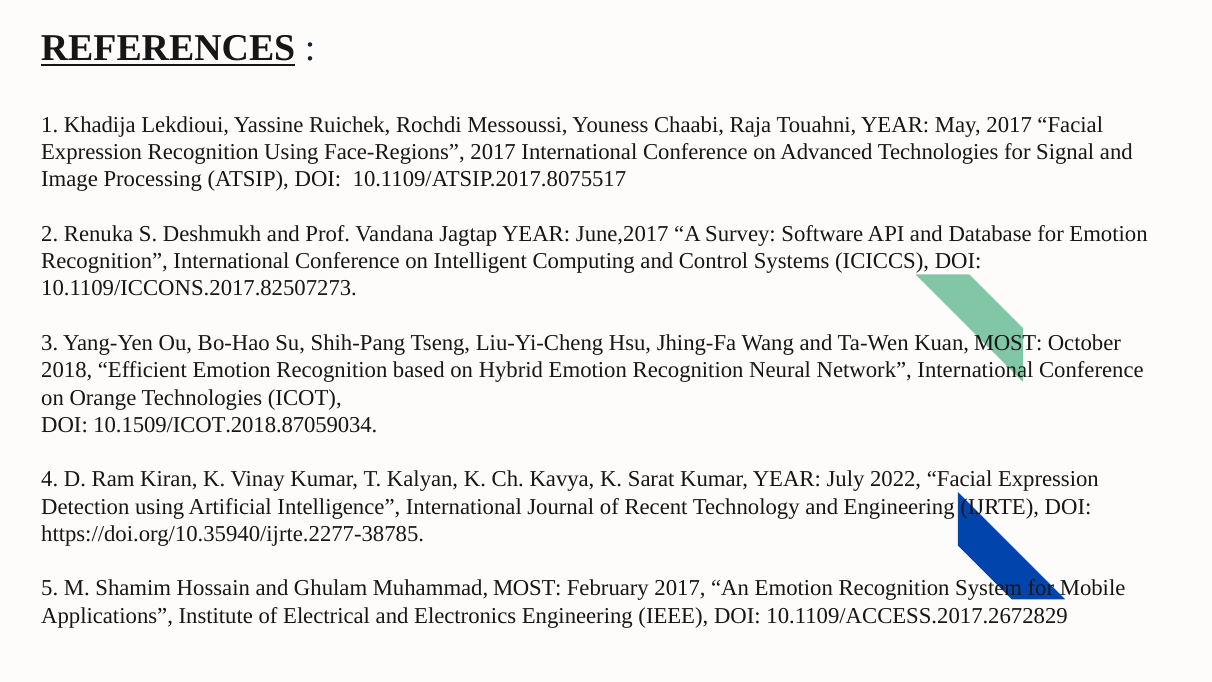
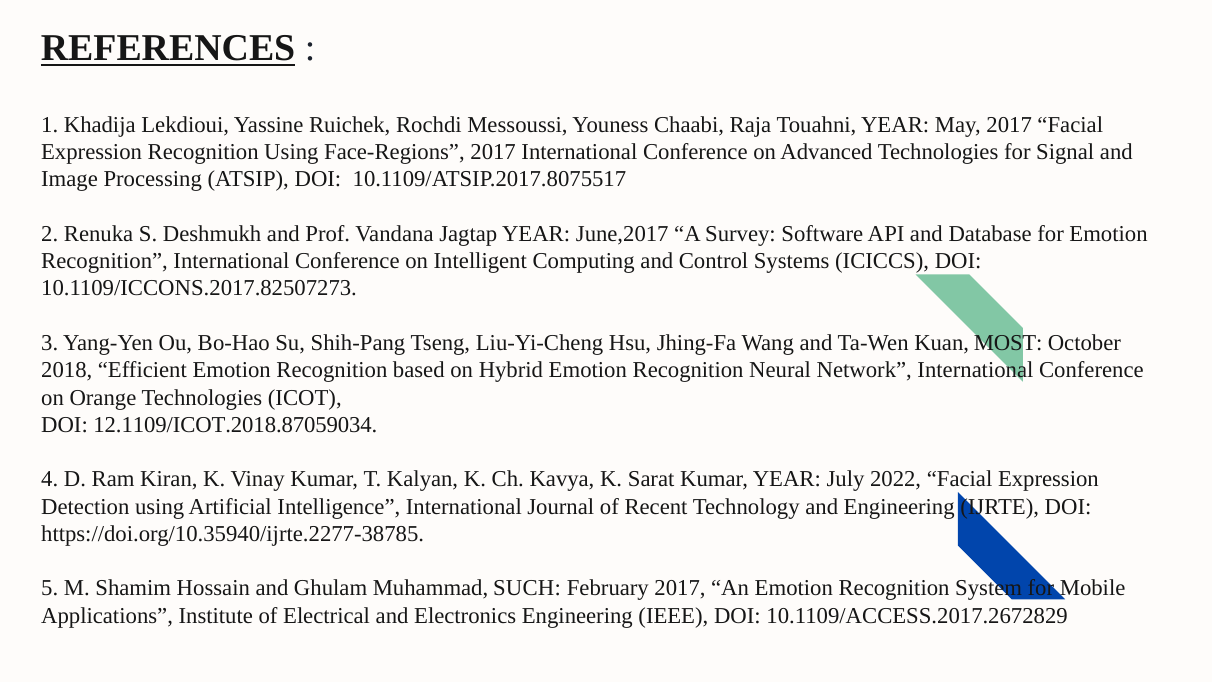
10.1509/ICOT.2018.87059034: 10.1509/ICOT.2018.87059034 -> 12.1109/ICOT.2018.87059034
Muhammad MOST: MOST -> SUCH
